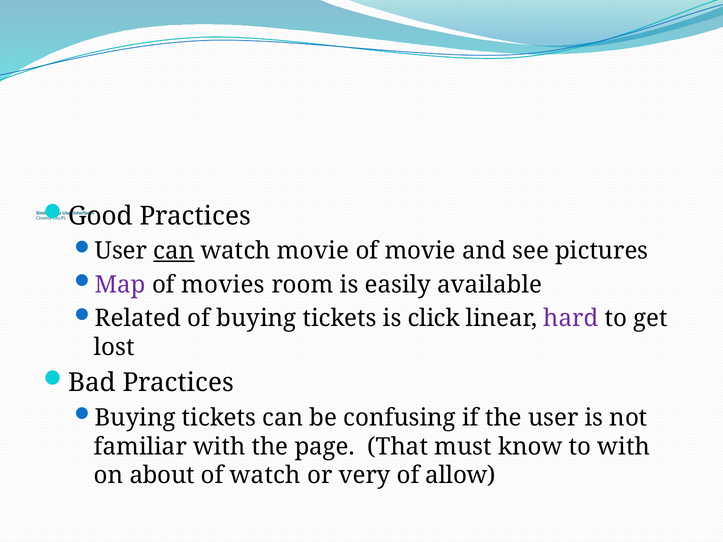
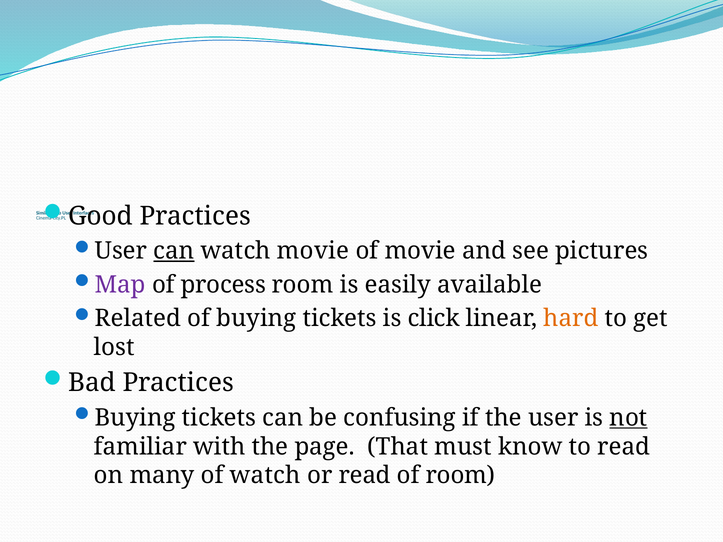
movies: movies -> process
hard colour: purple -> orange
not underline: none -> present
to with: with -> read
about: about -> many
or very: very -> read
of allow: allow -> room
